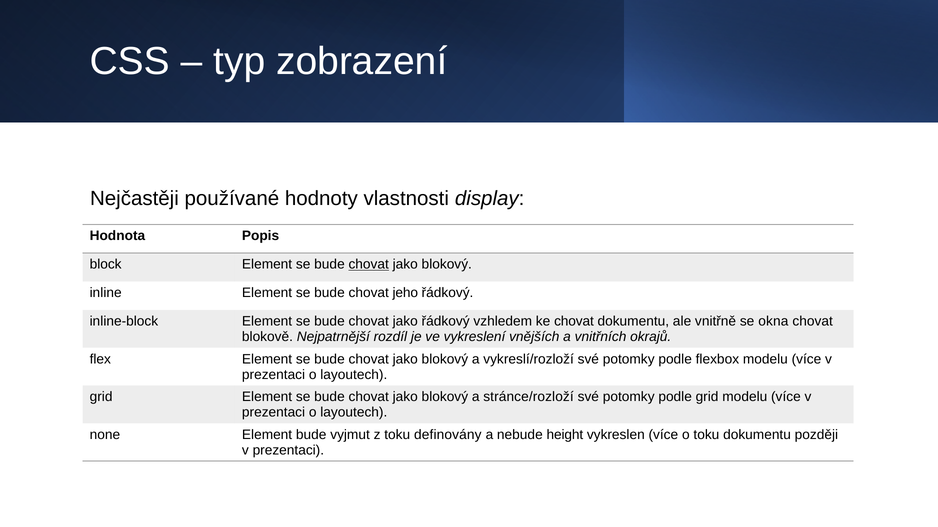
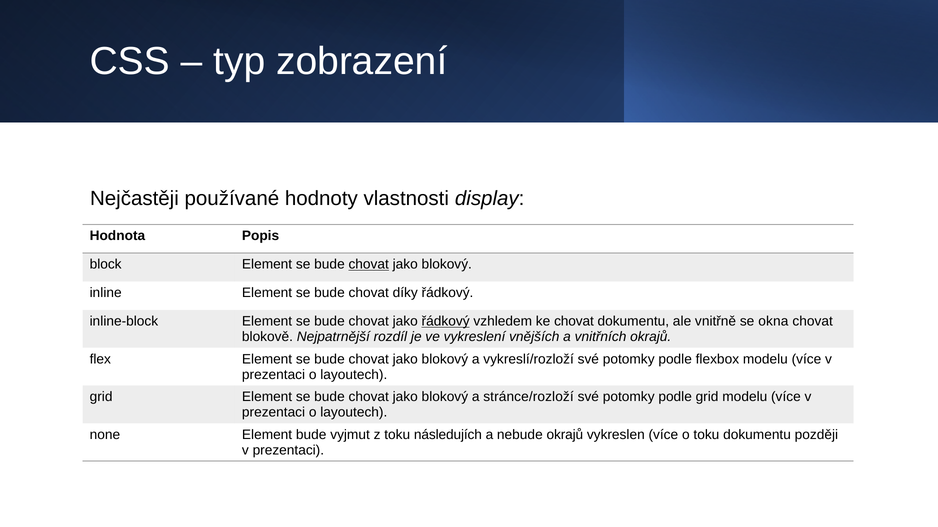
jeho: jeho -> díky
řádkový at (446, 322) underline: none -> present
definovány: definovány -> následujích
nebude height: height -> okrajů
